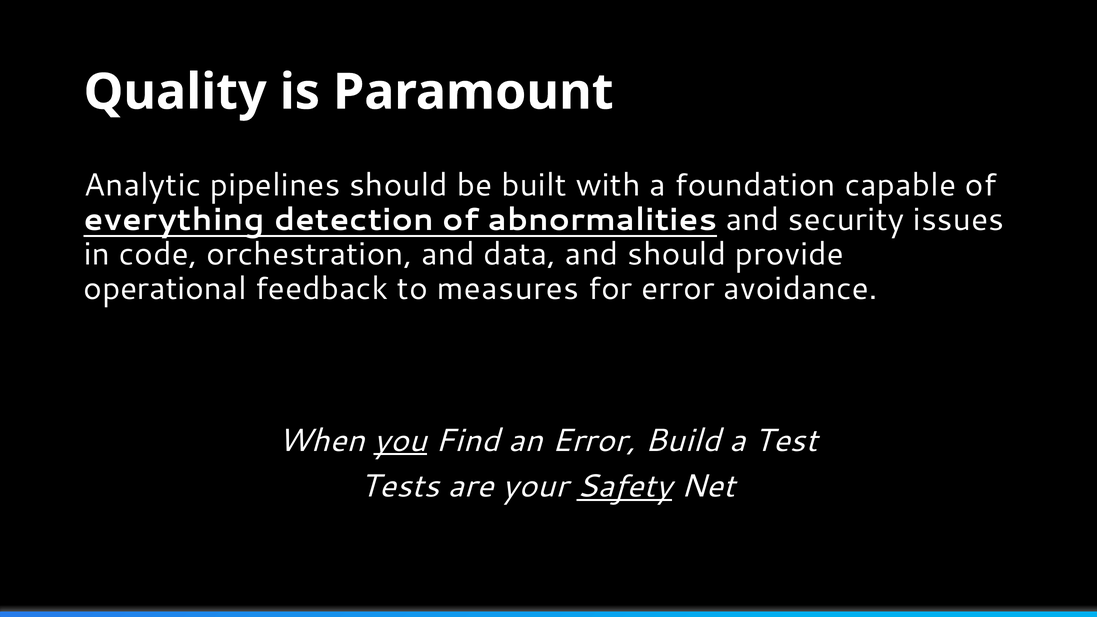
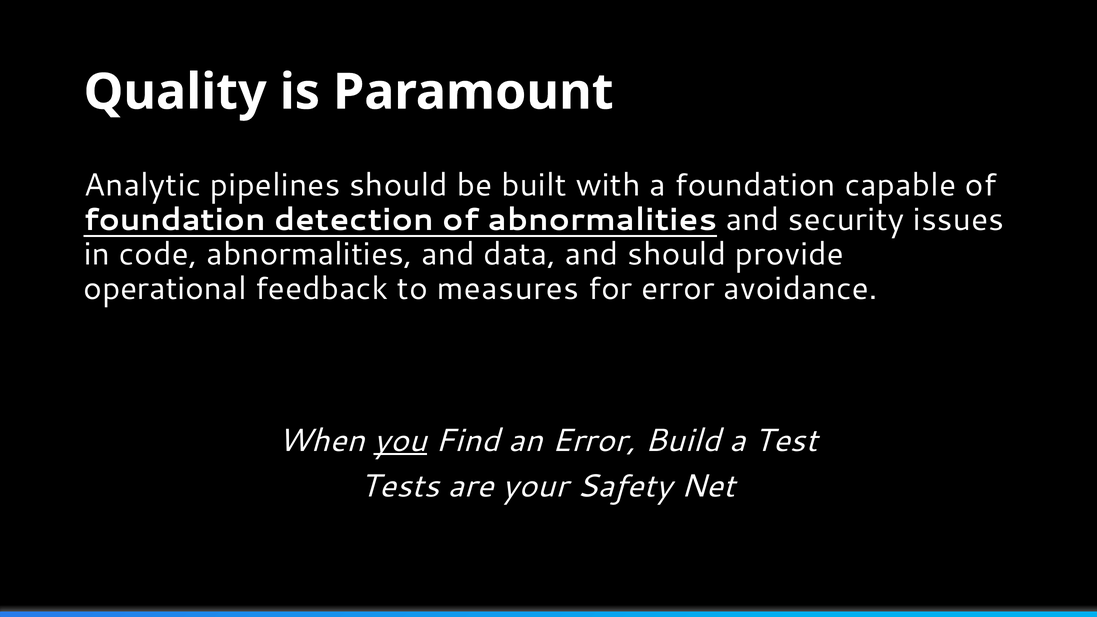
everything at (174, 220): everything -> foundation
code orchestration: orchestration -> abnormalities
Safety underline: present -> none
